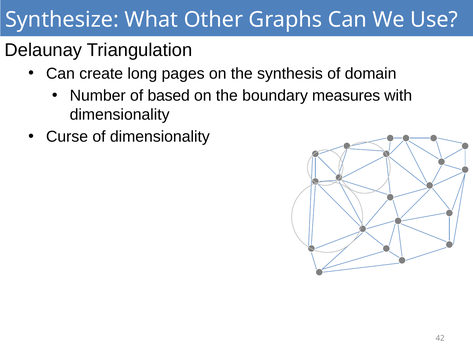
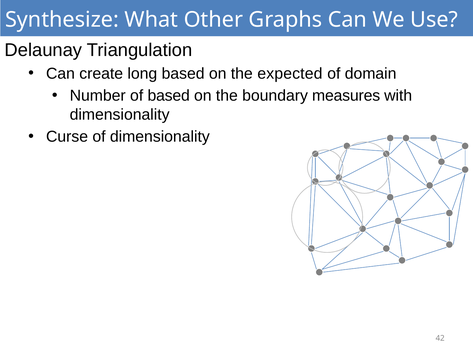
long pages: pages -> based
synthesis: synthesis -> expected
